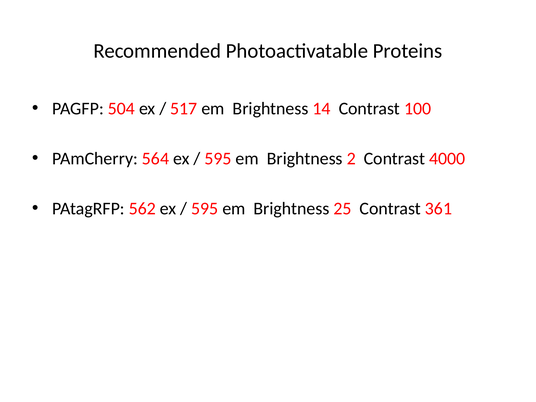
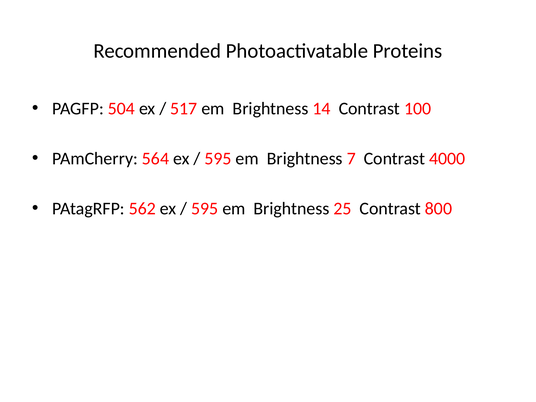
2: 2 -> 7
361: 361 -> 800
